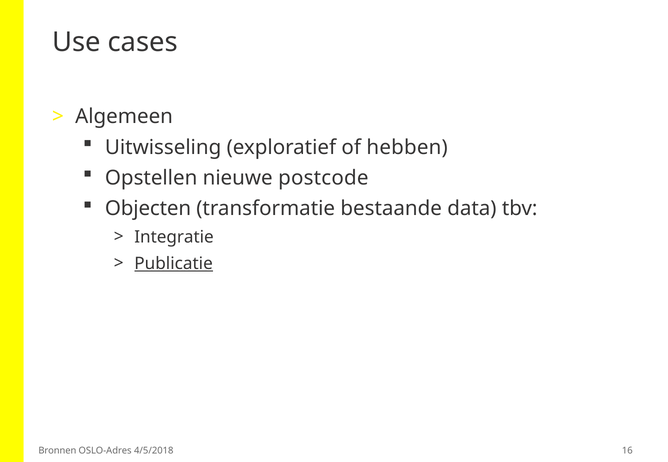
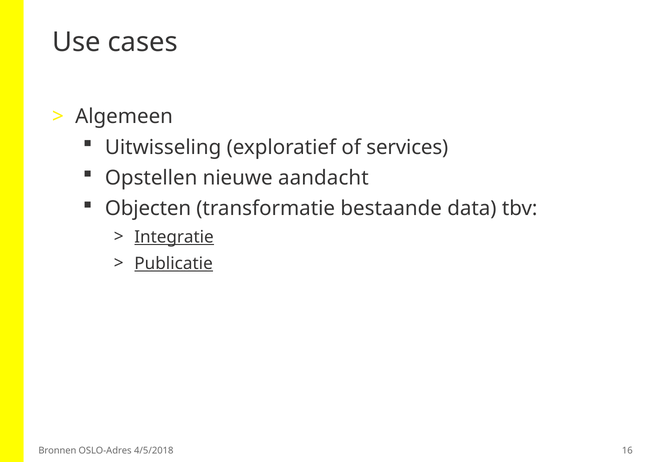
hebben: hebben -> services
postcode: postcode -> aandacht
Integratie underline: none -> present
